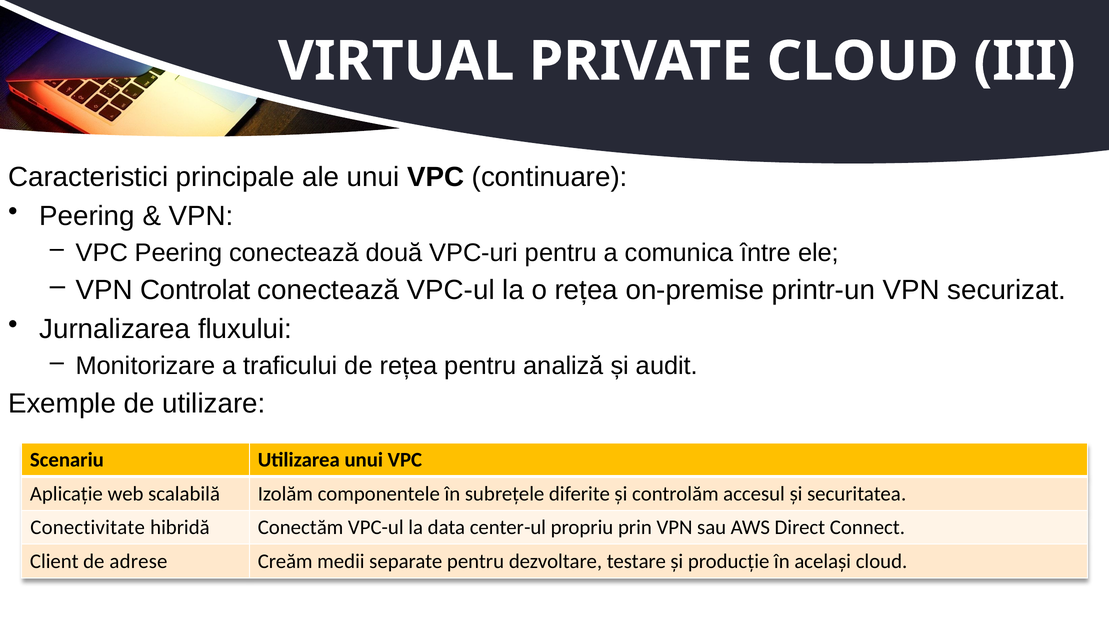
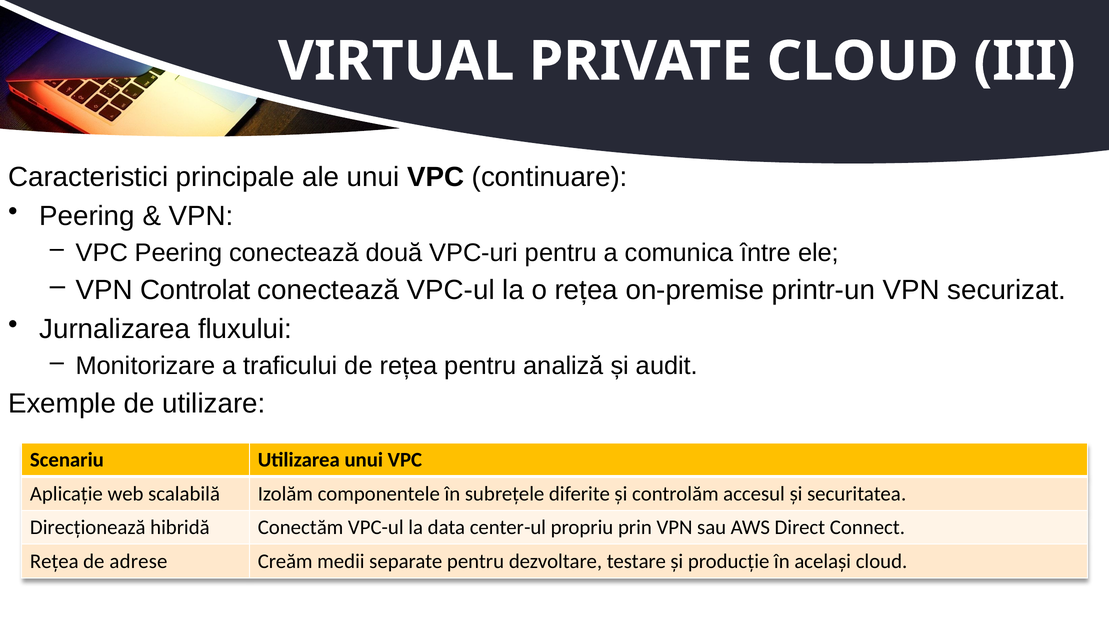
Conectivitate: Conectivitate -> Direcționează
Client at (54, 561): Client -> Rețea
